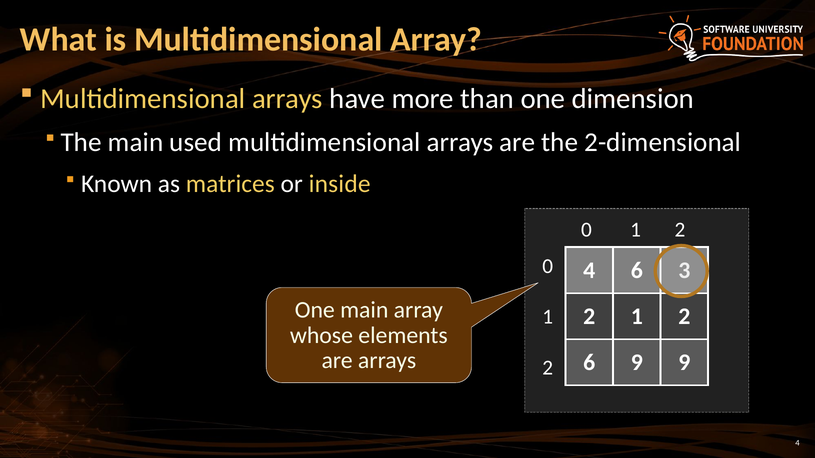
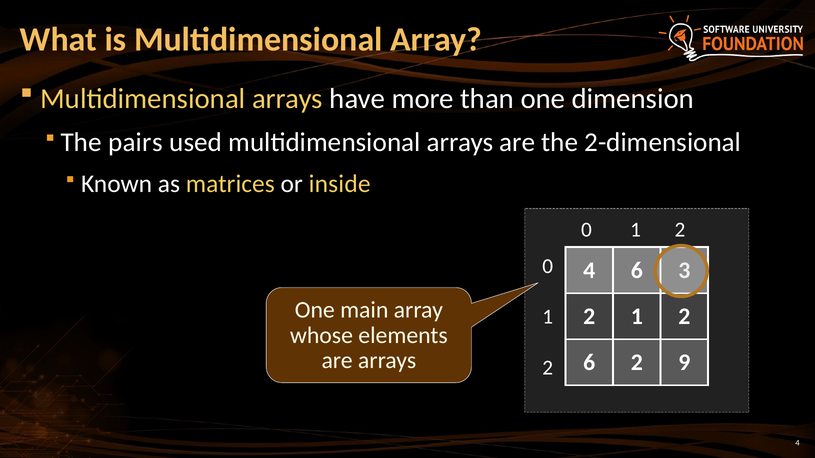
The main: main -> pairs
6 9: 9 -> 2
